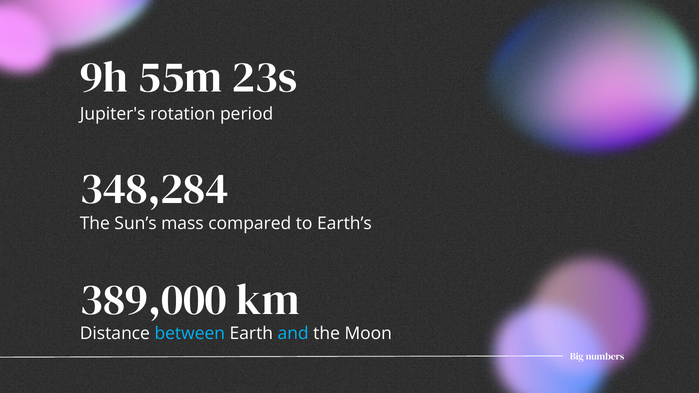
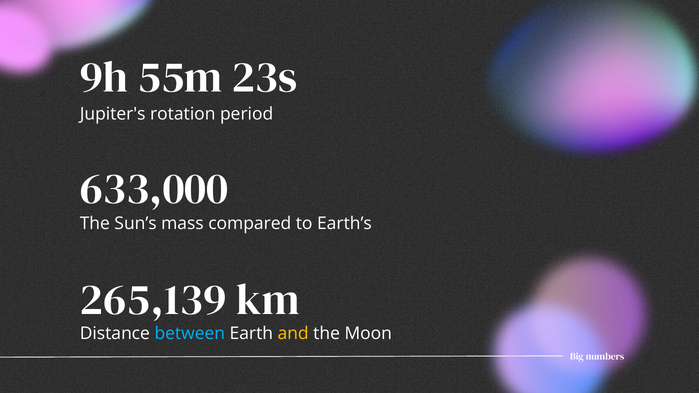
348,284: 348,284 -> 633,000
389,000: 389,000 -> 265,139
and colour: light blue -> yellow
